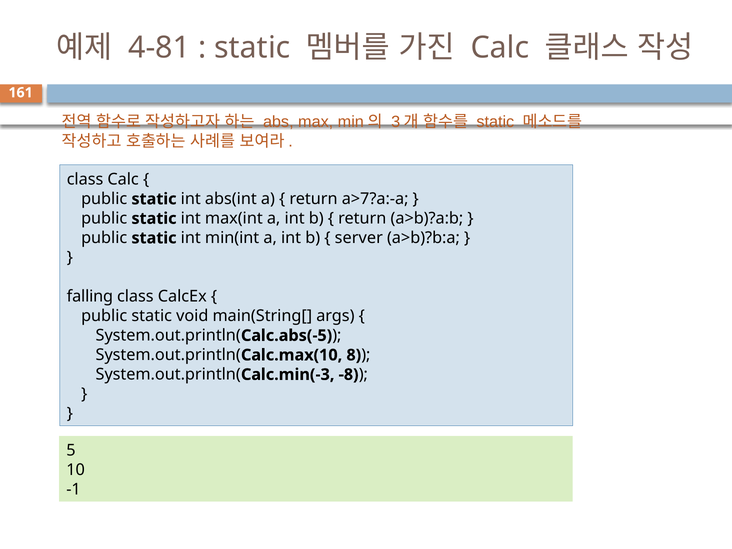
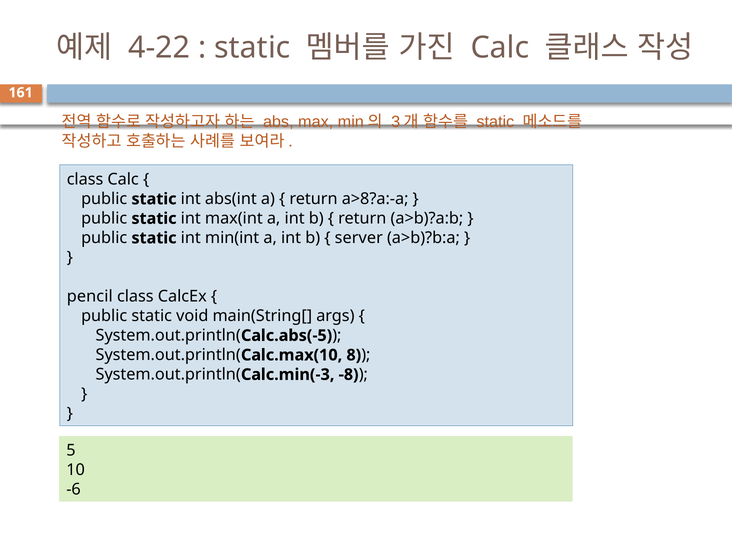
4-81: 4-81 -> 4-22
a>7?a:-a: a>7?a:-a -> a>8?a:-a
falling: falling -> pencil
-1: -1 -> -6
